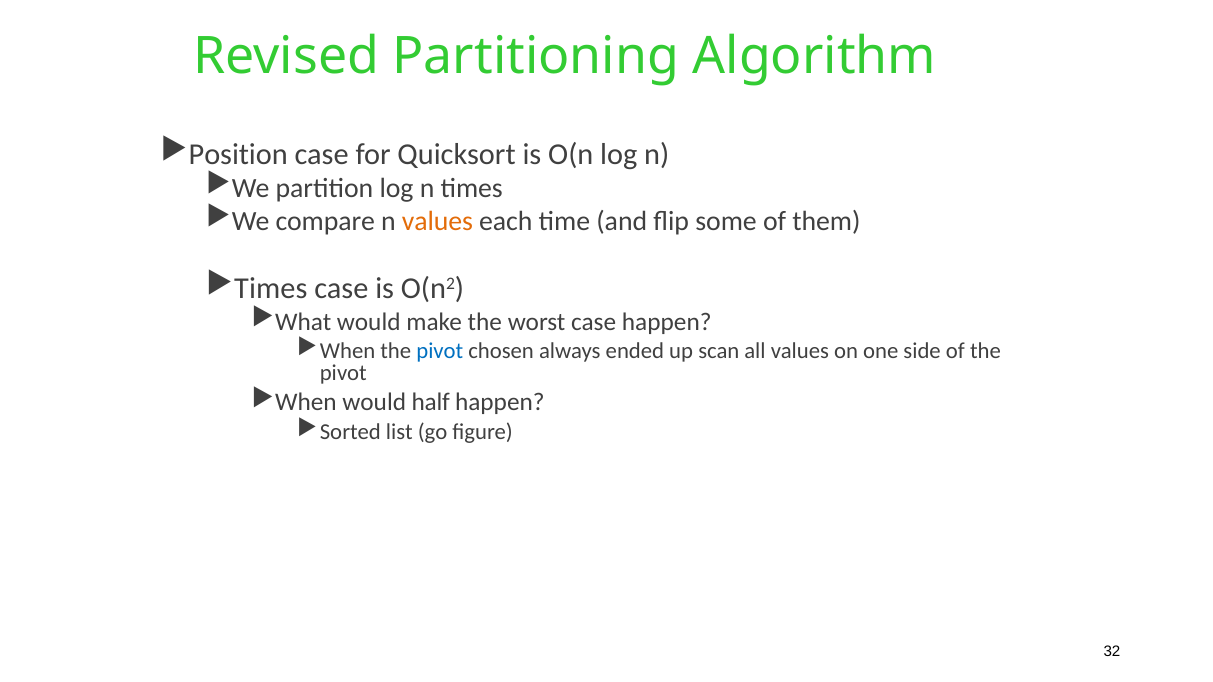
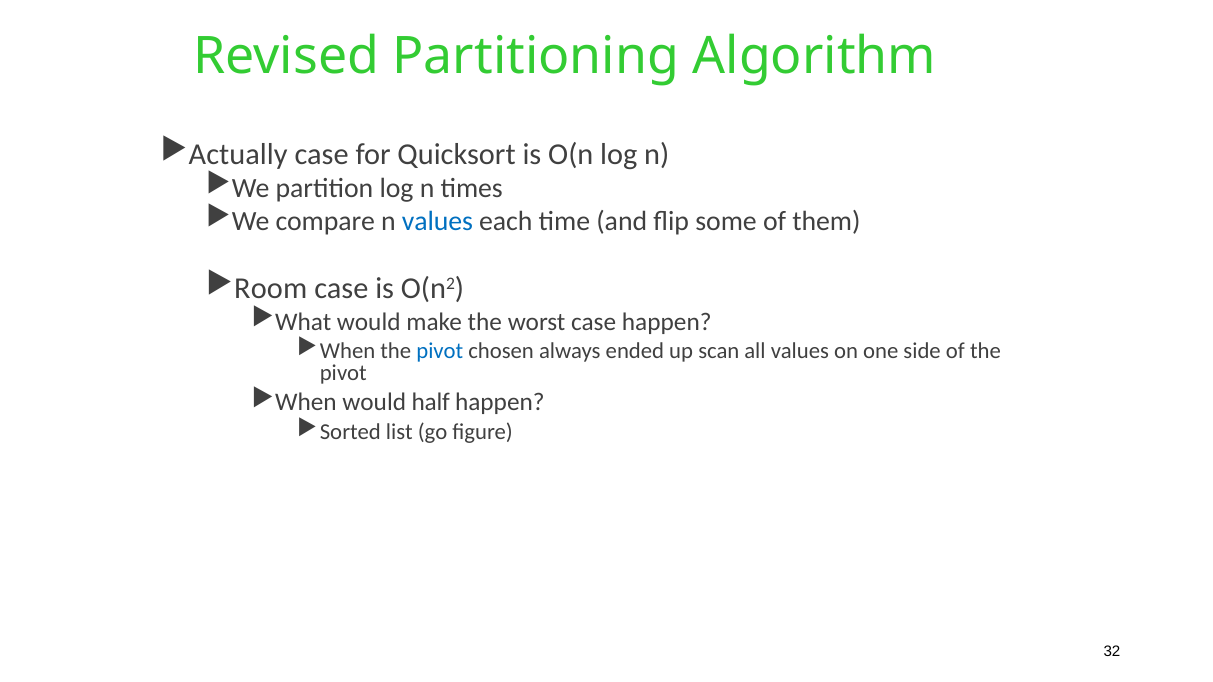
Position: Position -> Actually
values at (437, 222) colour: orange -> blue
Times at (271, 289): Times -> Room
